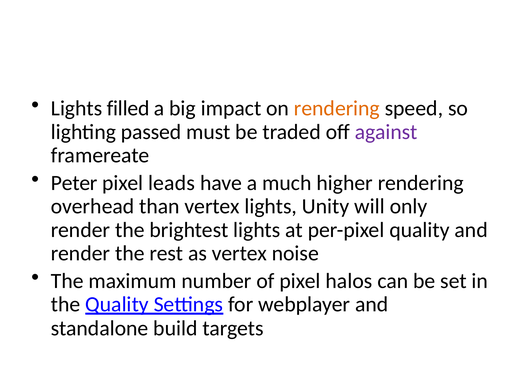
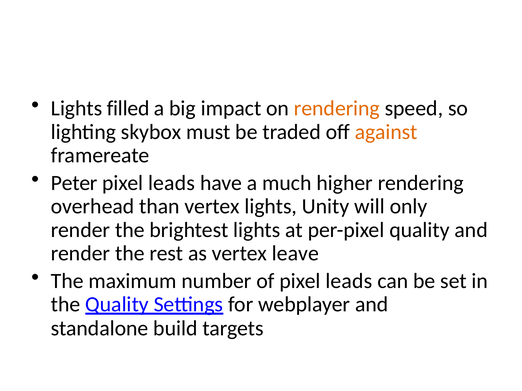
passed: passed -> skybox
against colour: purple -> orange
noise: noise -> leave
of pixel halos: halos -> leads
